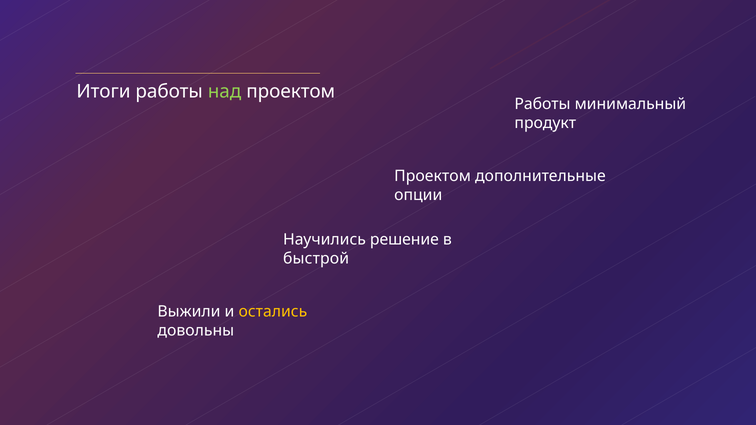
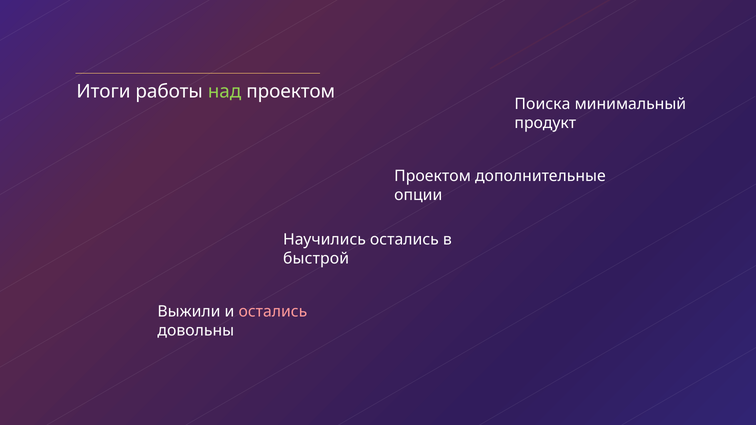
Работы at (543, 104): Работы -> Поиска
Научились решение: решение -> остались
остались at (273, 312) colour: yellow -> pink
